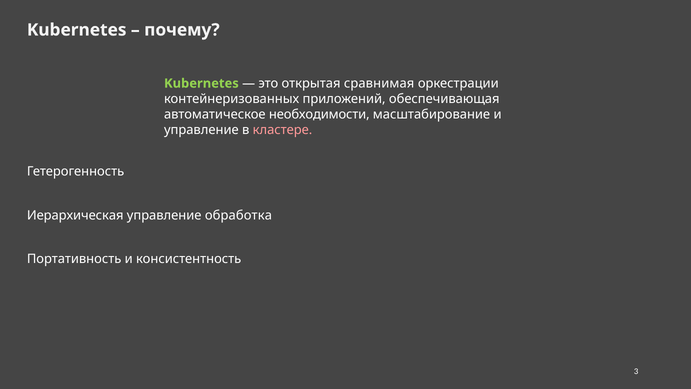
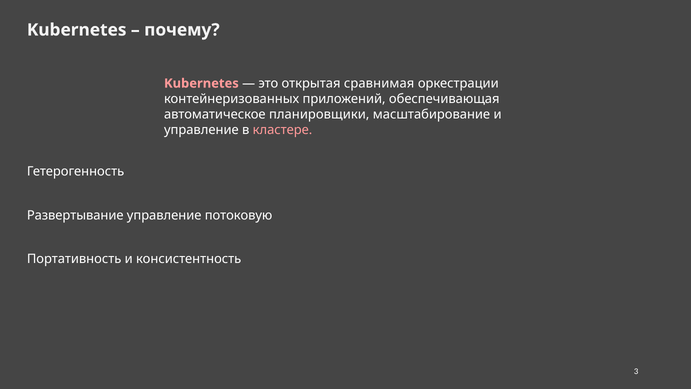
Kubernetes at (201, 83) colour: light green -> pink
необходимости: необходимости -> планировщики
Иерархическая: Иерархическая -> Развертывание
обработка: обработка -> потоковую
